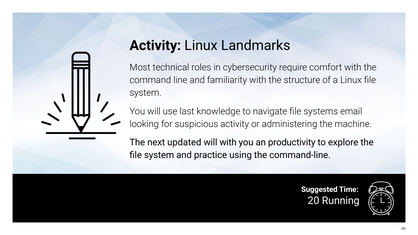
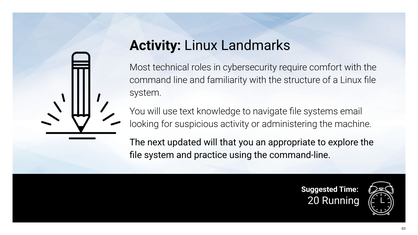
last: last -> text
will with: with -> that
productivity: productivity -> appropriate
